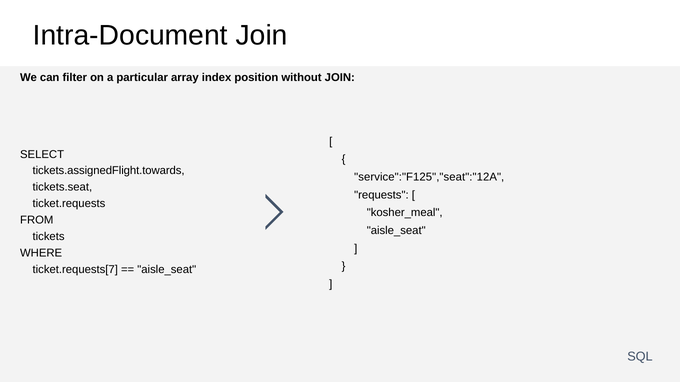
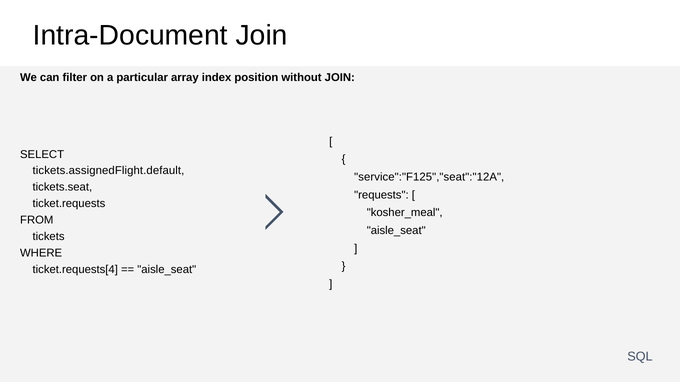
tickets.assignedFlight.towards: tickets.assignedFlight.towards -> tickets.assignedFlight.default
ticket.requests[7: ticket.requests[7 -> ticket.requests[4
